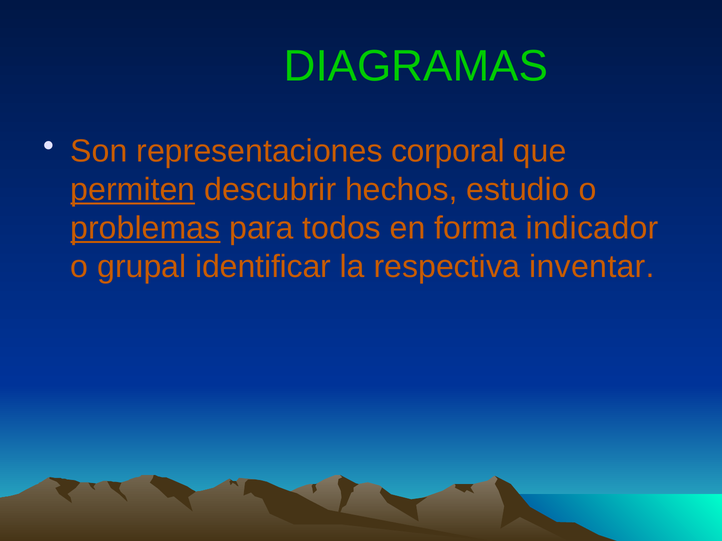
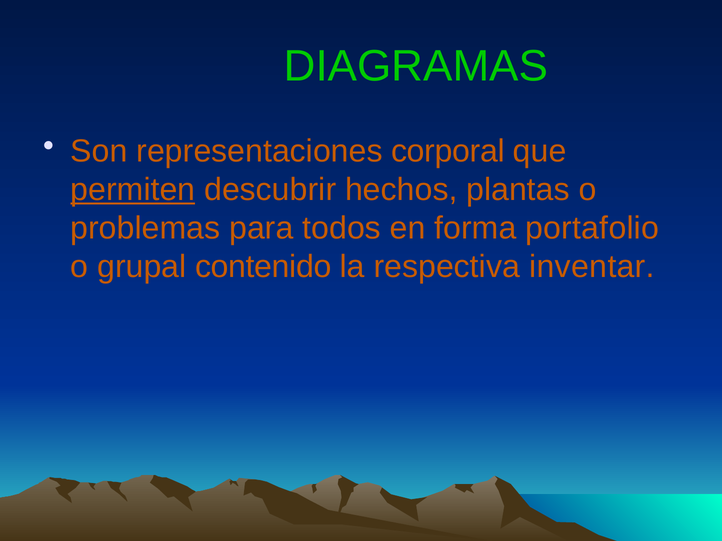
estudio: estudio -> plantas
problemas underline: present -> none
indicador: indicador -> portafolio
identificar: identificar -> contenido
